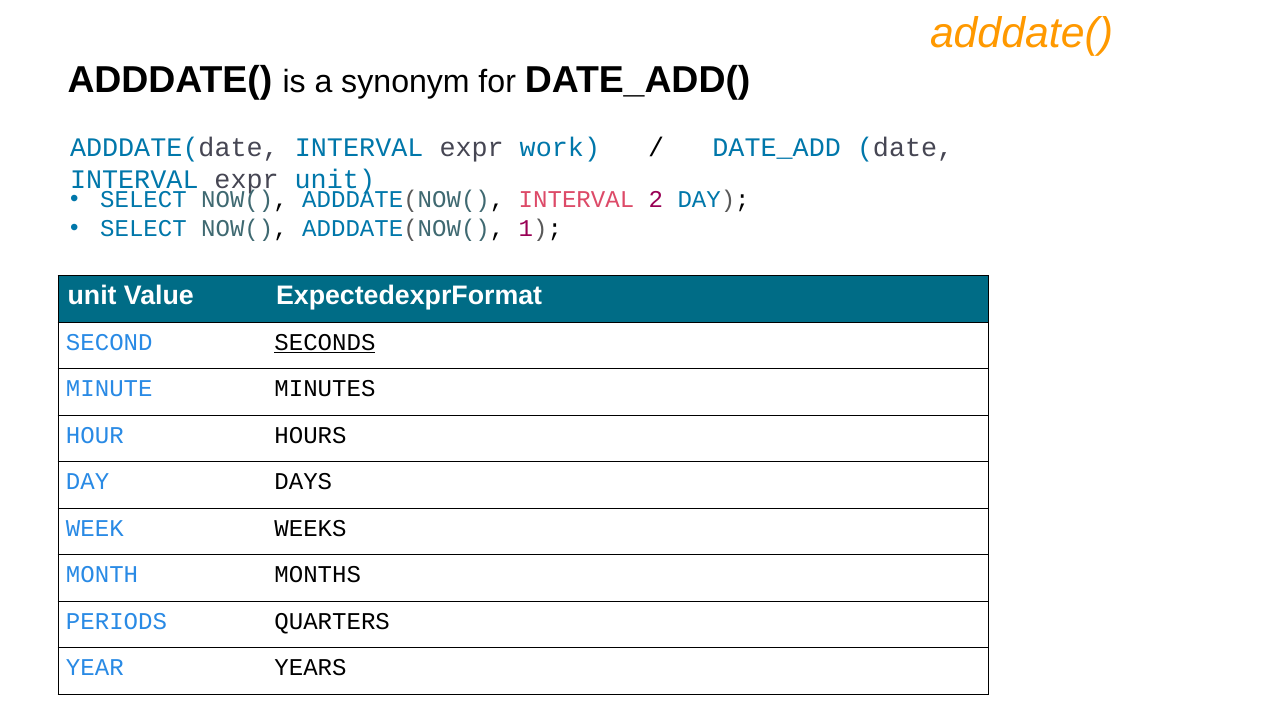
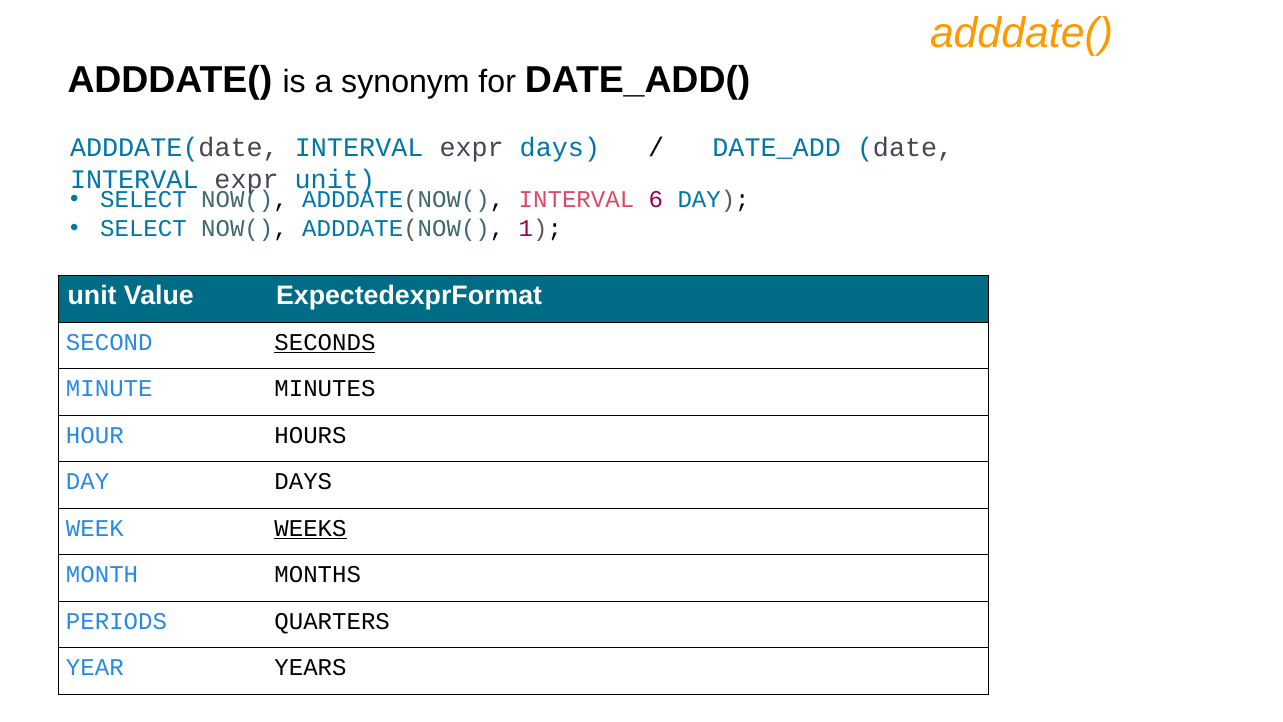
expr work: work -> days
2: 2 -> 6
WEEKS underline: none -> present
